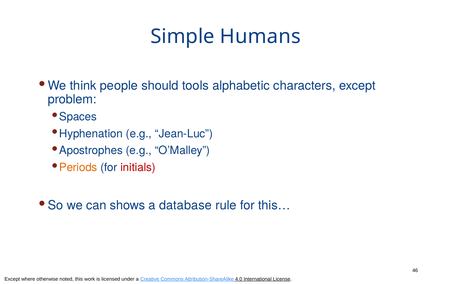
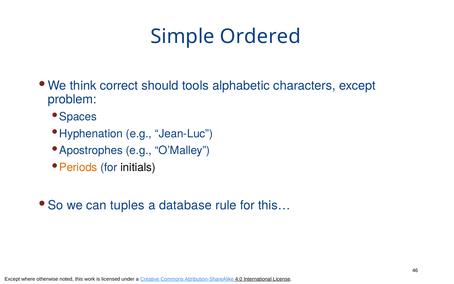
Humans: Humans -> Ordered
people: people -> correct
initials colour: red -> black
shows: shows -> tuples
